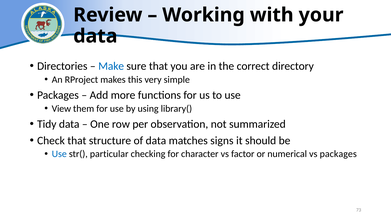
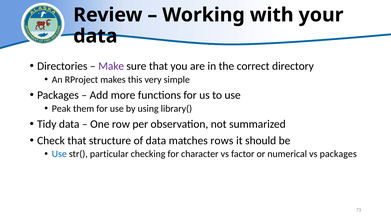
Make colour: blue -> purple
View: View -> Peak
signs: signs -> rows
